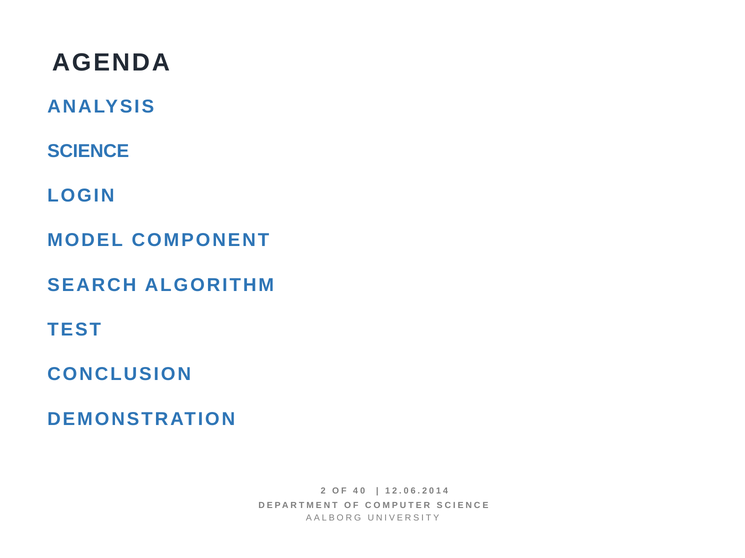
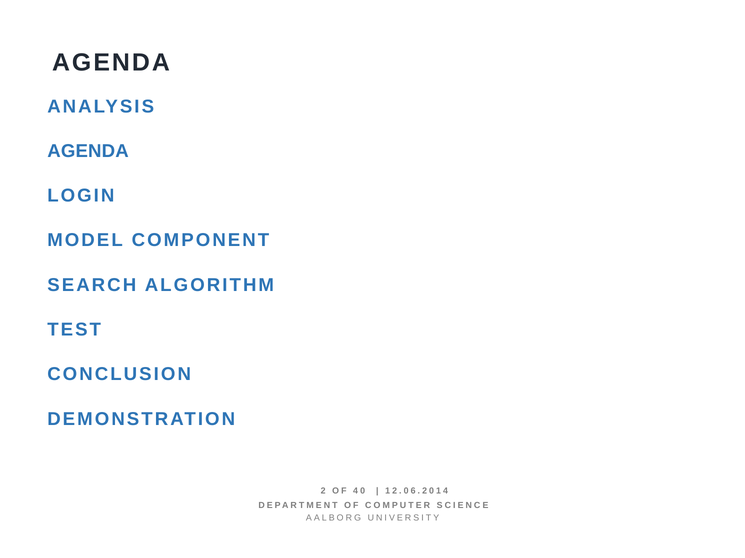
SCIENCE at (88, 151): SCIENCE -> AGENDA
